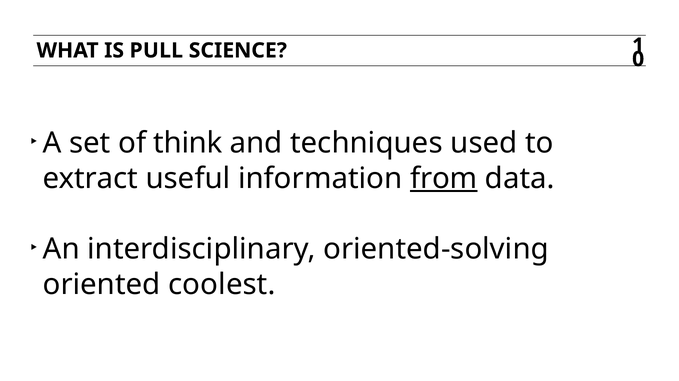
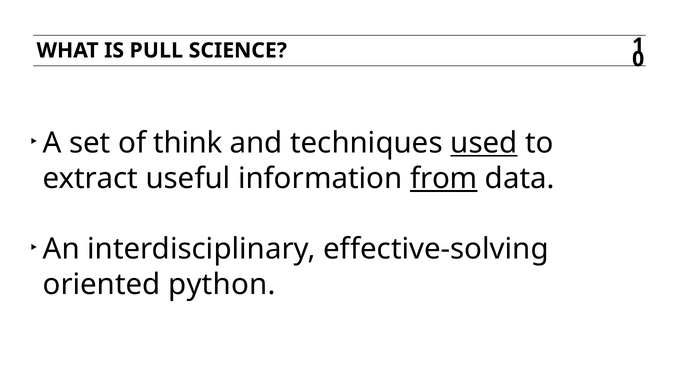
used underline: none -> present
oriented-solving: oriented-solving -> effective-solving
coolest: coolest -> python
